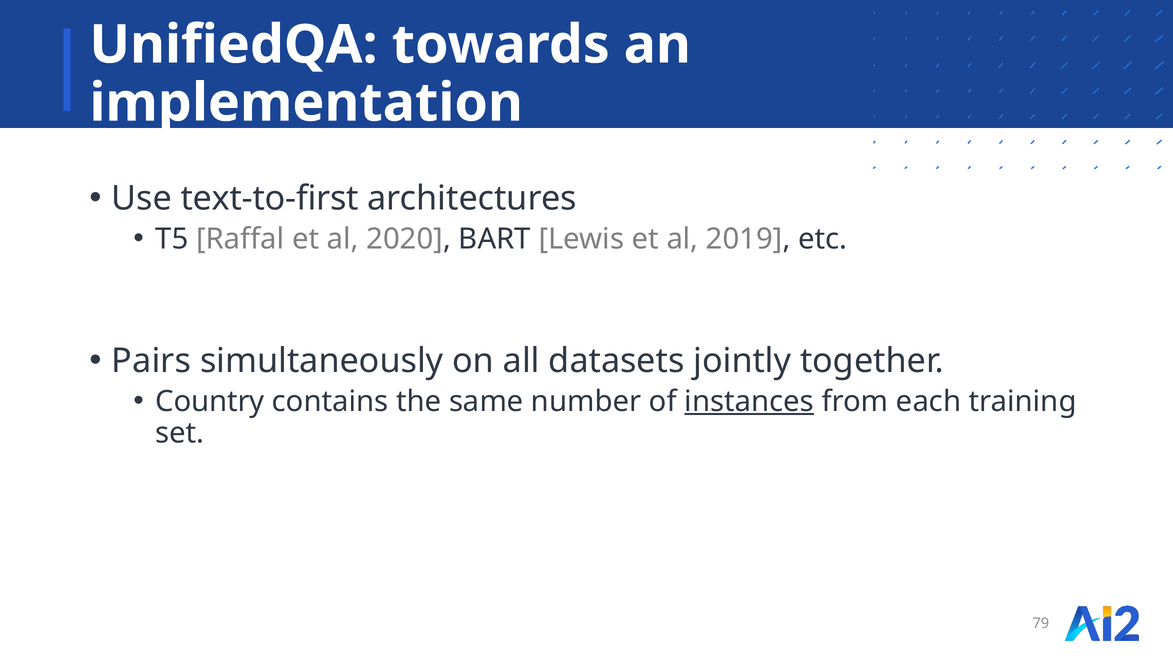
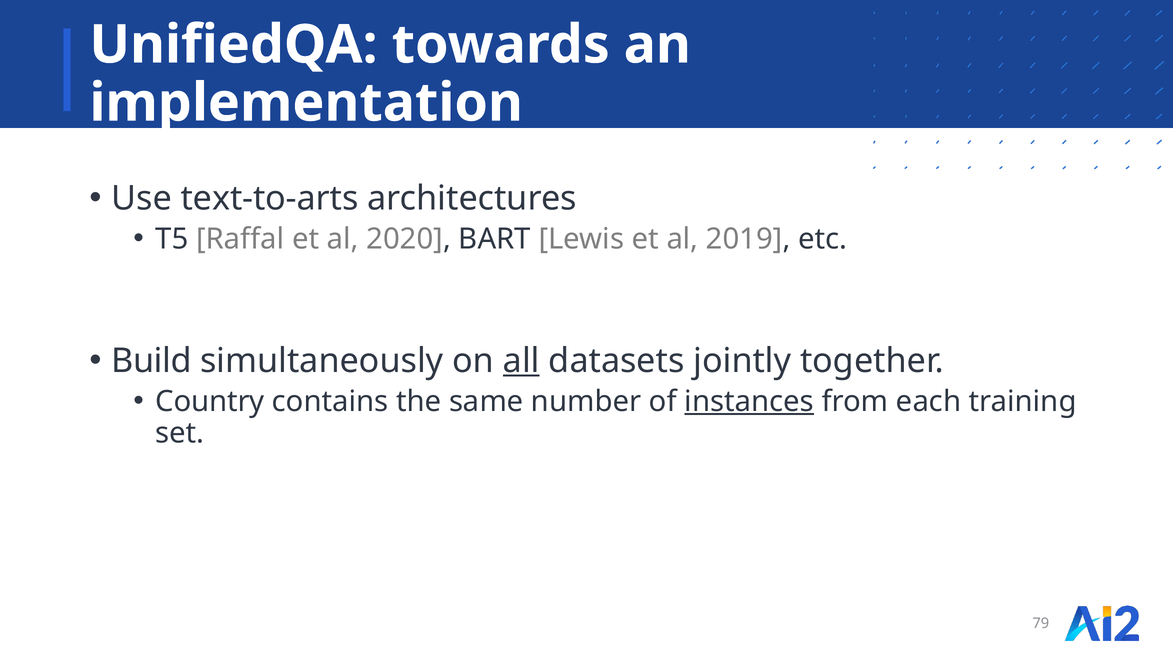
text-to-first: text-to-first -> text-to-arts
Pairs: Pairs -> Build
all underline: none -> present
